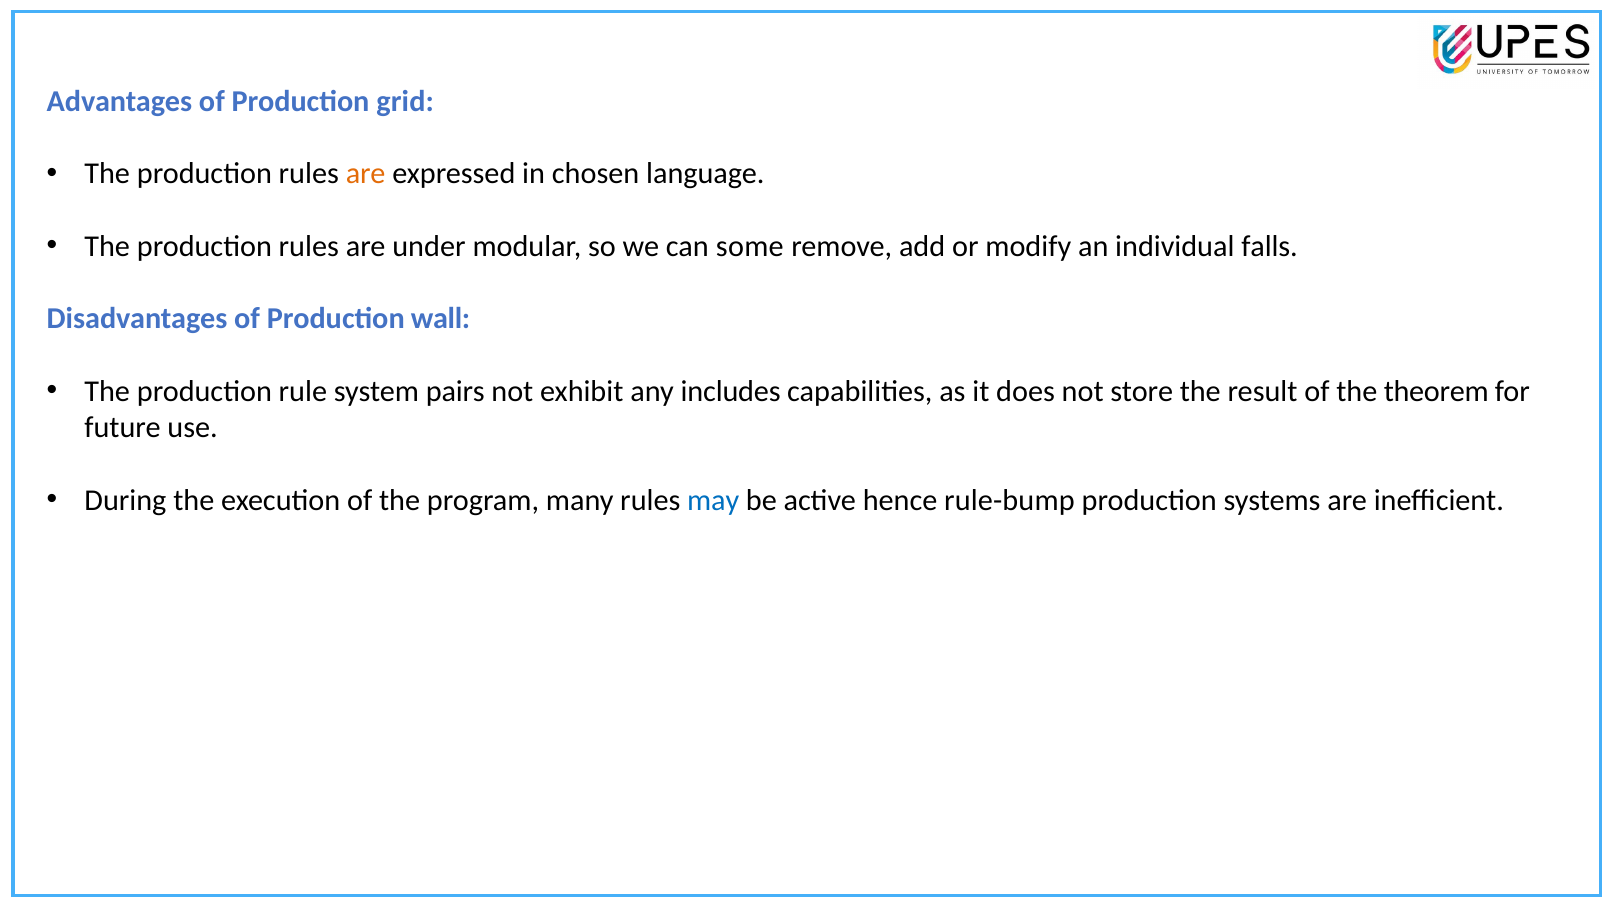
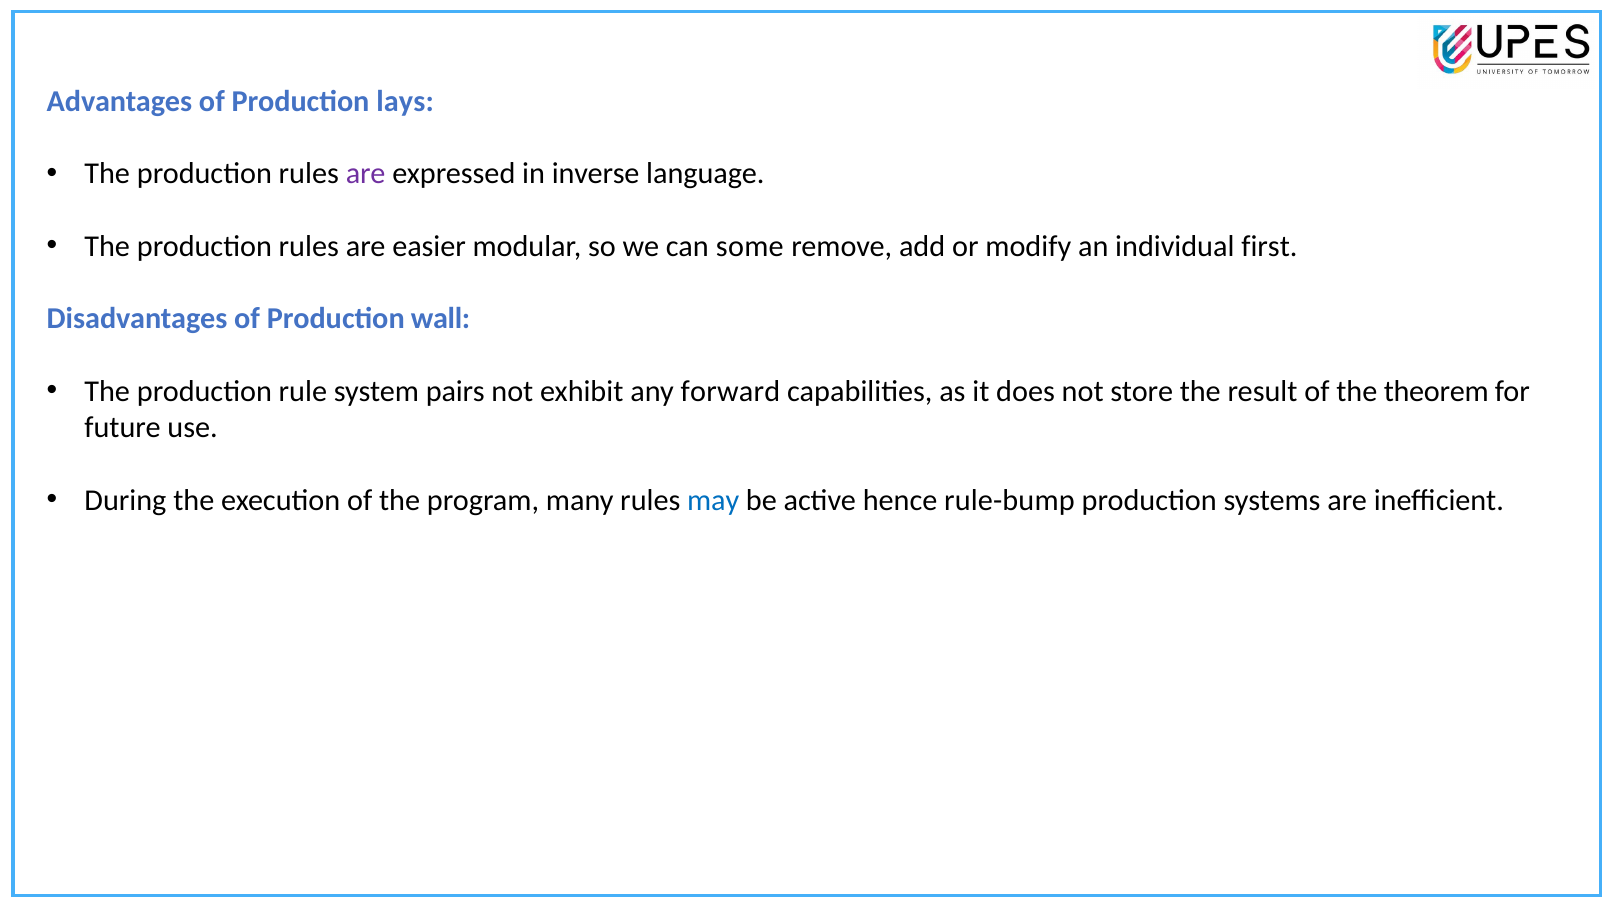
grid: grid -> lays
are at (366, 174) colour: orange -> purple
chosen: chosen -> inverse
under: under -> easier
falls: falls -> first
includes: includes -> forward
